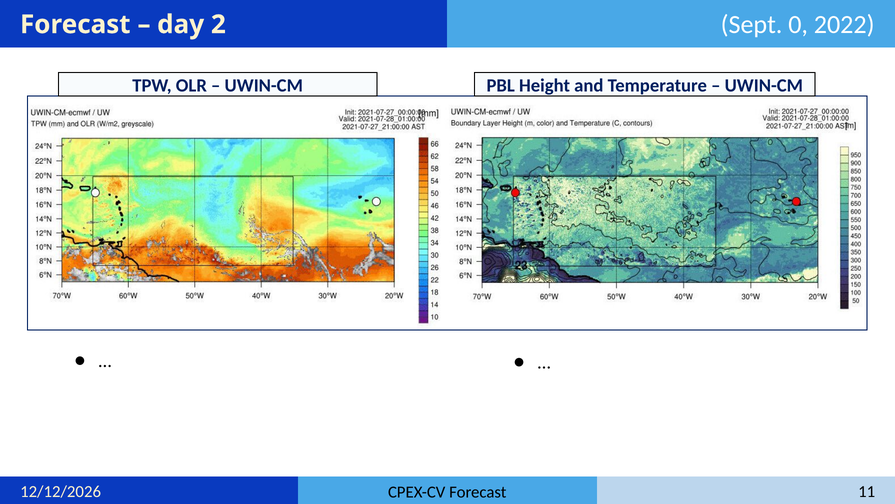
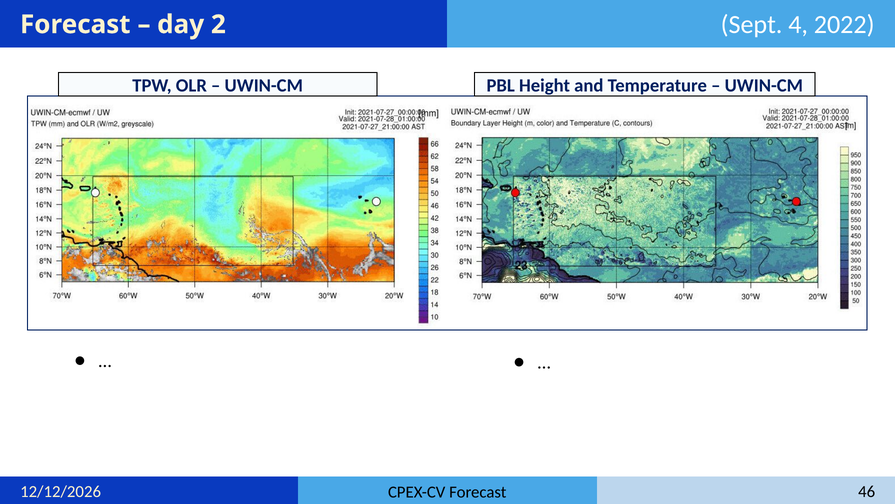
0: 0 -> 4
11: 11 -> 46
